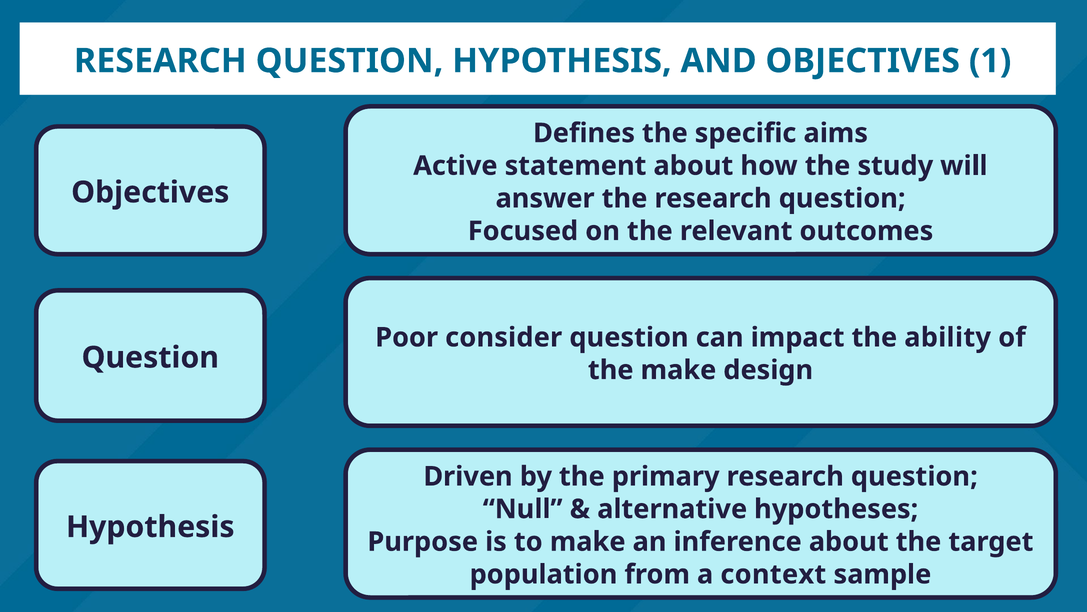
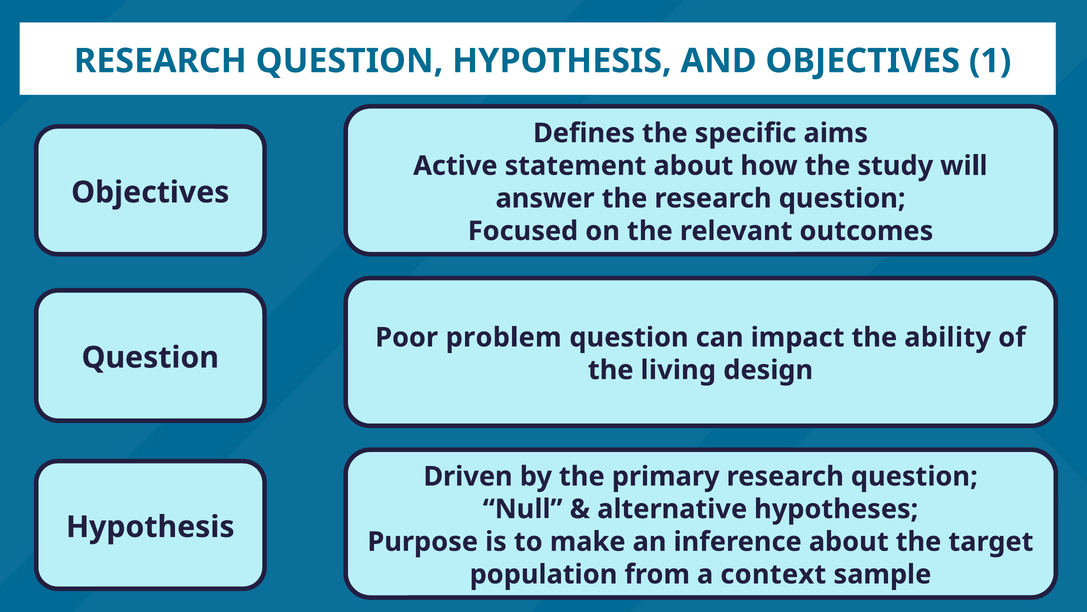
consider: consider -> problem
the make: make -> living
